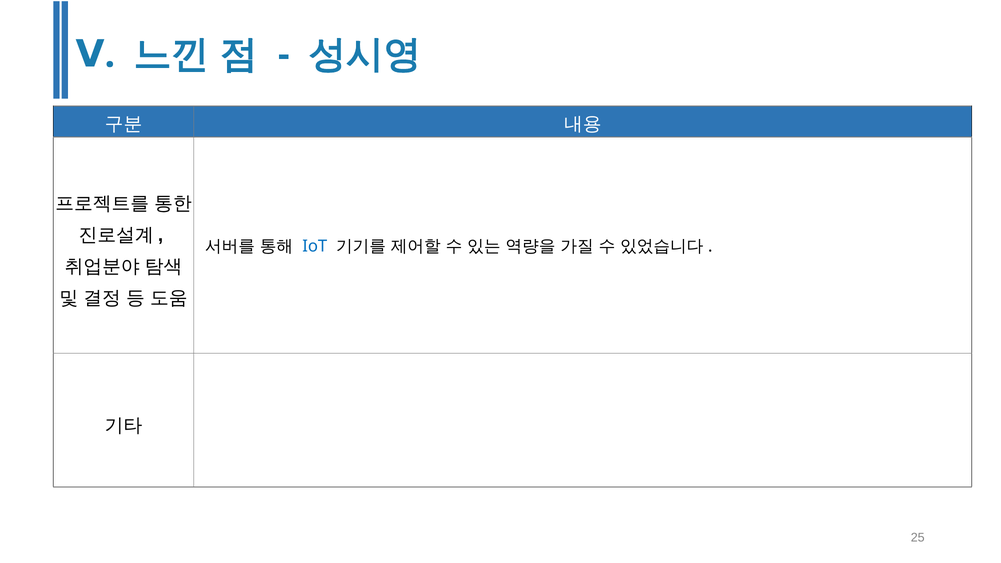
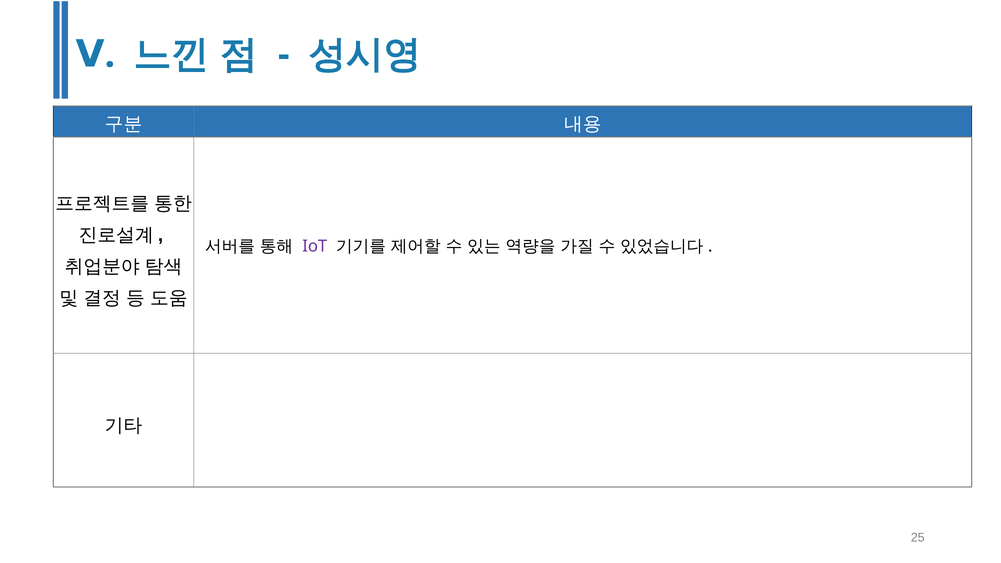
IoT colour: blue -> purple
